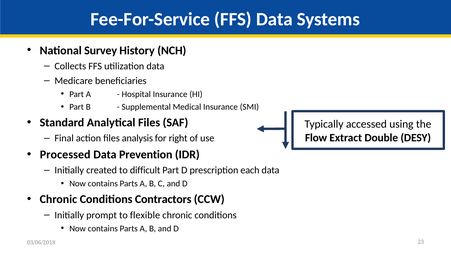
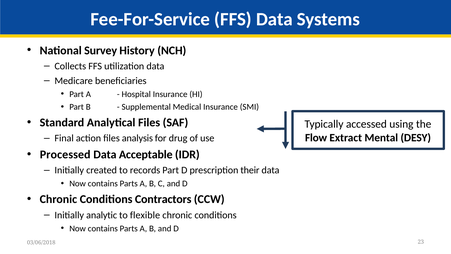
right: right -> drug
Double: Double -> Mental
Prevention: Prevention -> Acceptable
difficult: difficult -> records
each: each -> their
prompt: prompt -> analytic
